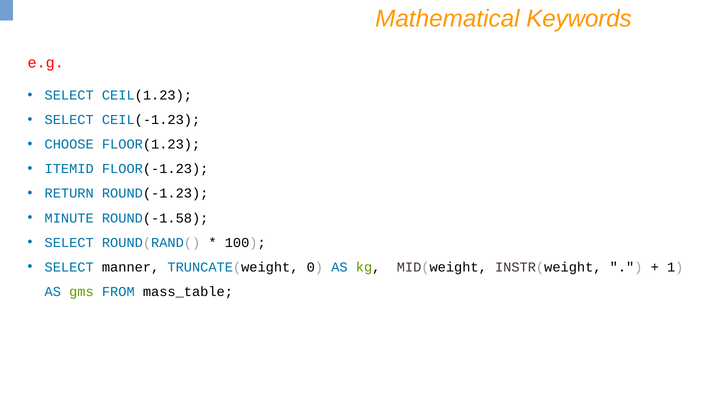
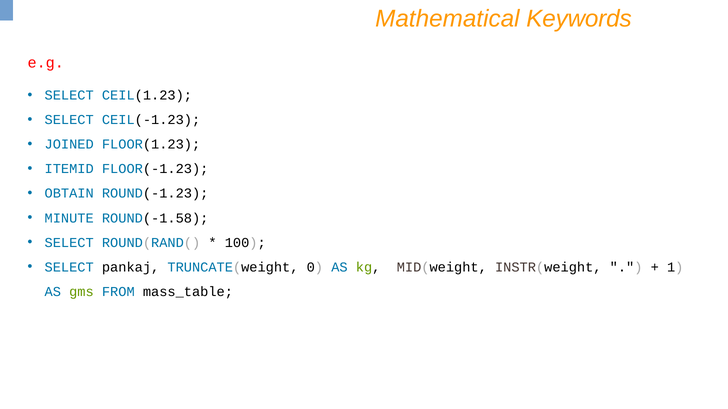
CHOOSE: CHOOSE -> JOINED
RETURN: RETURN -> OBTAIN
manner: manner -> pankaj
